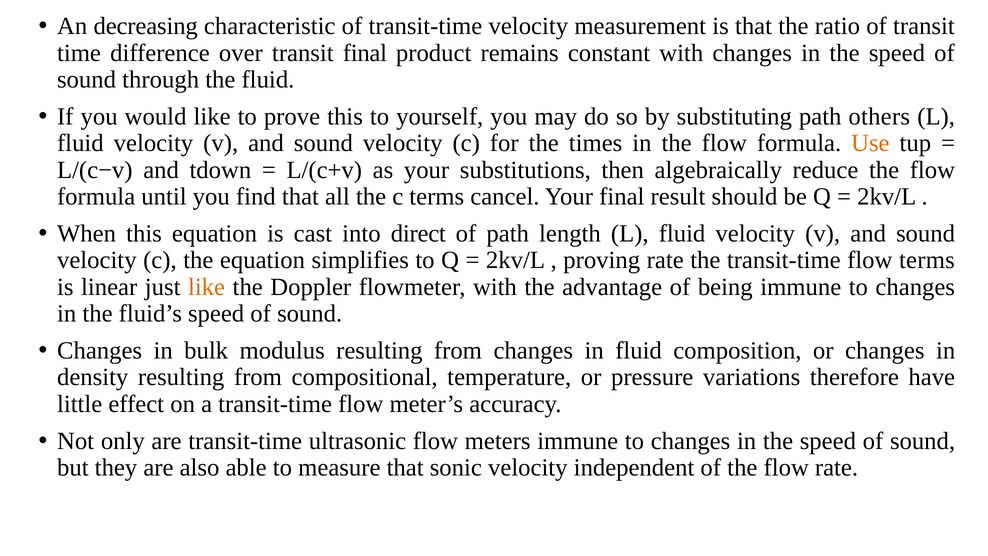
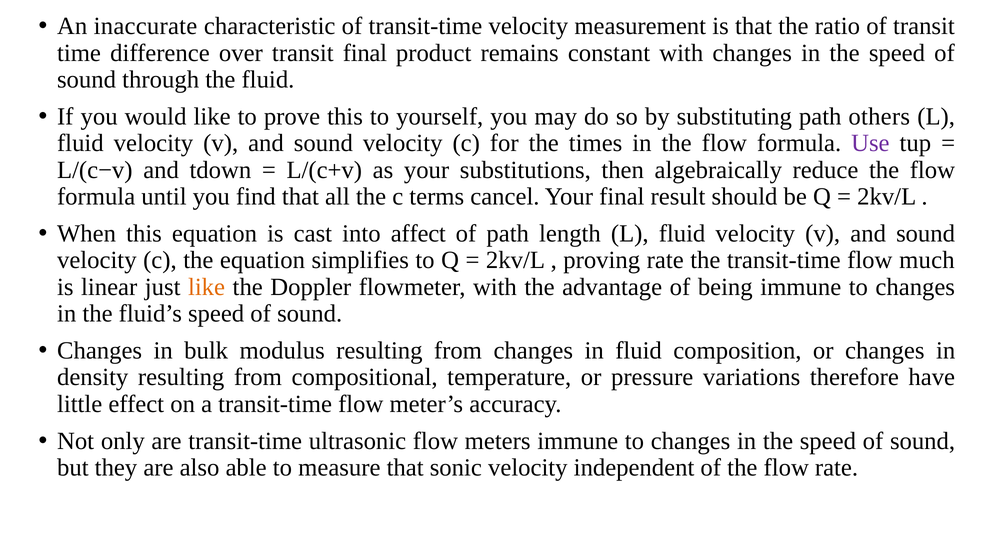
decreasing: decreasing -> inaccurate
Use colour: orange -> purple
direct: direct -> affect
flow terms: terms -> much
